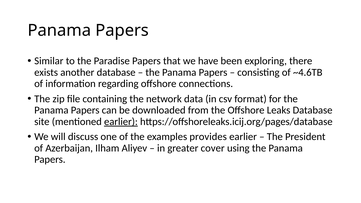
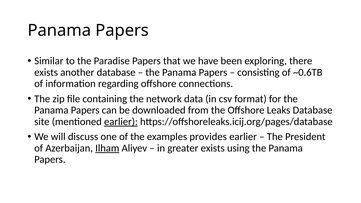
~4.6TB: ~4.6TB -> ~0.6TB
Ilham underline: none -> present
greater cover: cover -> exists
